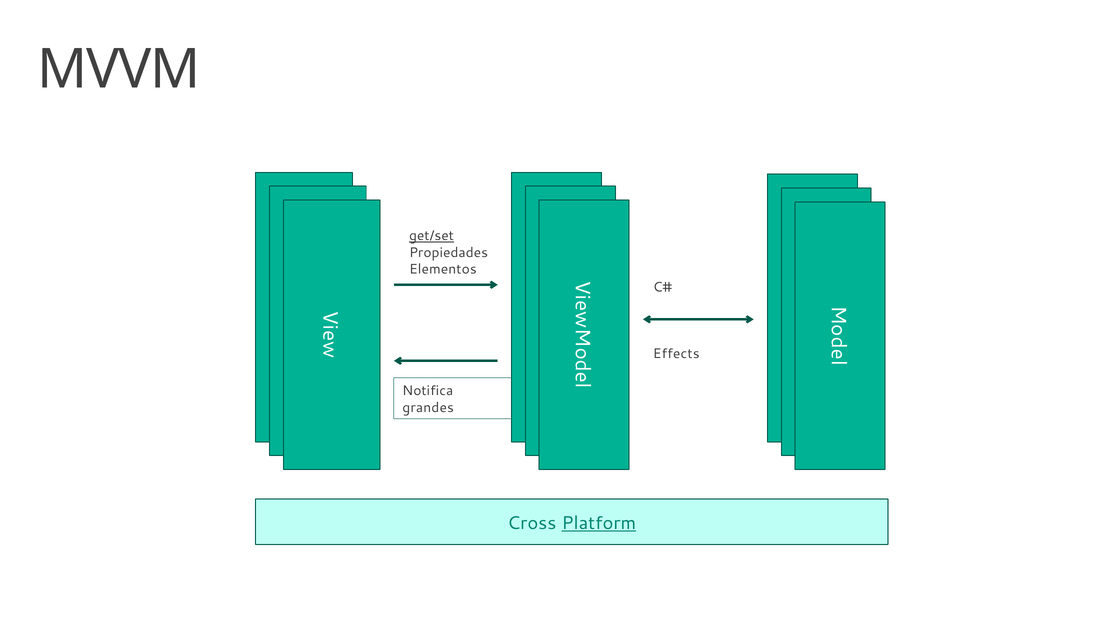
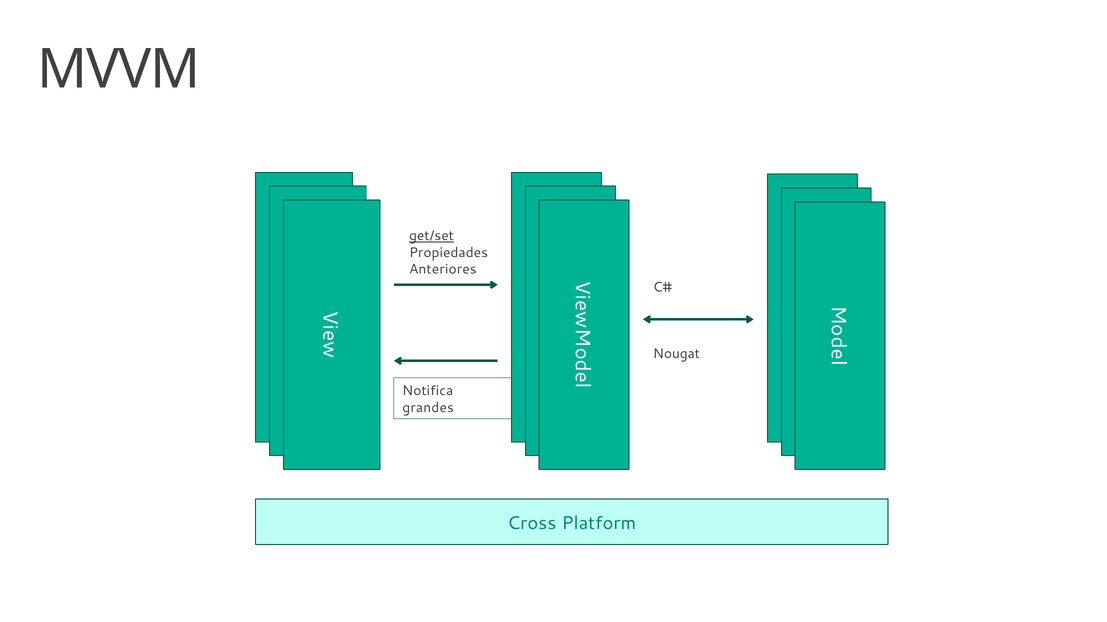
Elementos: Elementos -> Anteriores
Effects: Effects -> Nougat
Platform underline: present -> none
